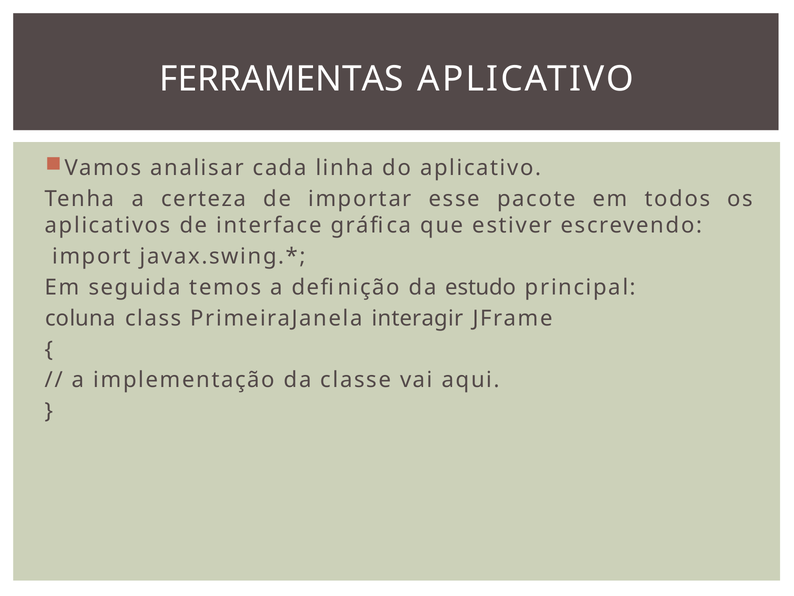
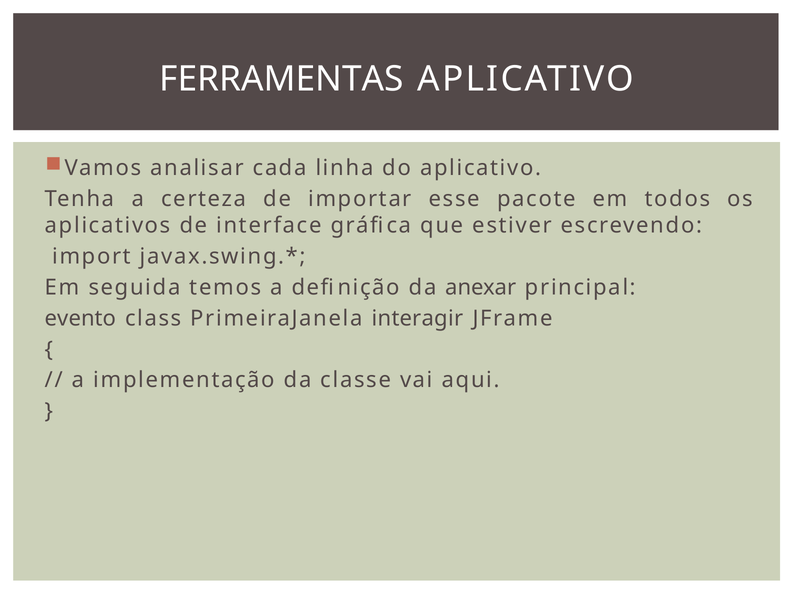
estudo: estudo -> anexar
coluna: coluna -> evento
